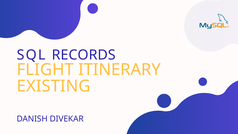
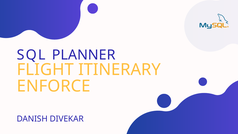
RECORDS: RECORDS -> PLANNER
EXISTING: EXISTING -> ENFORCE
